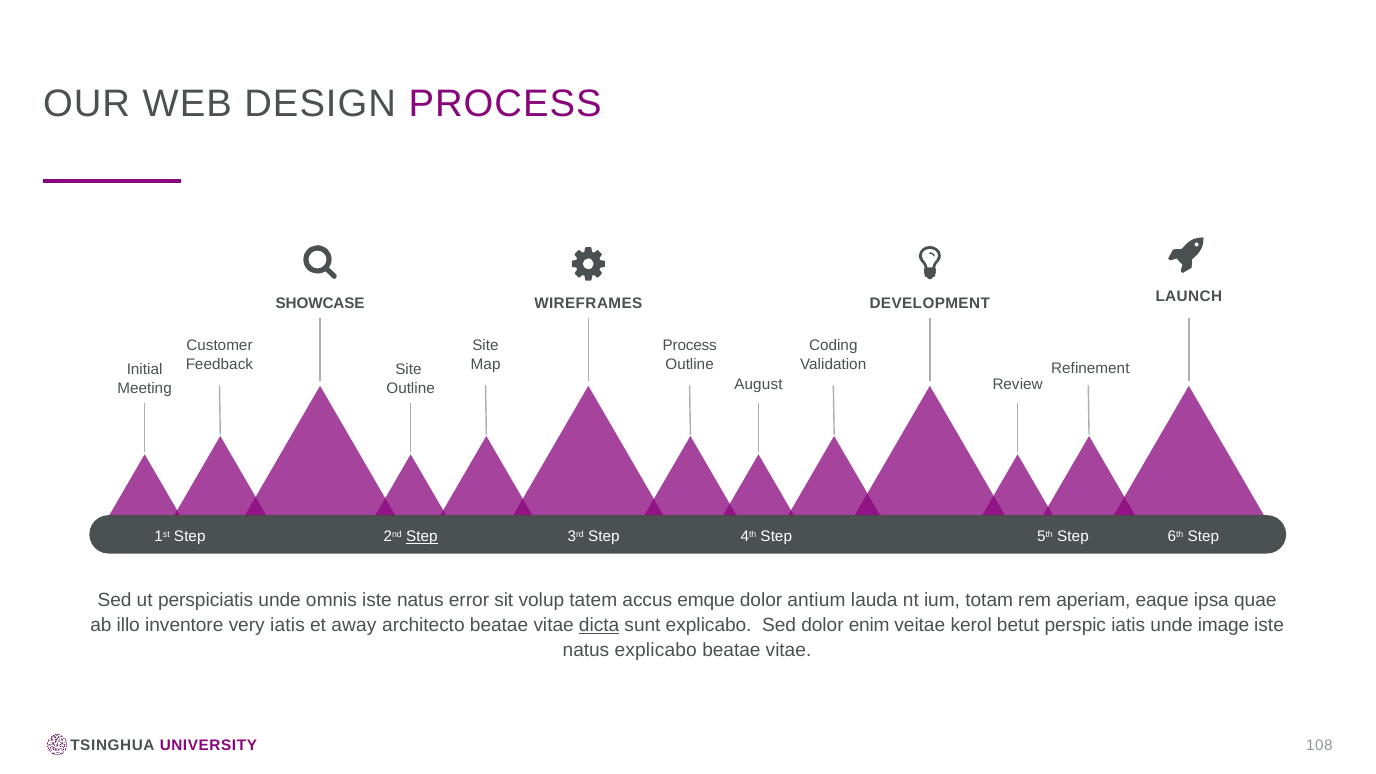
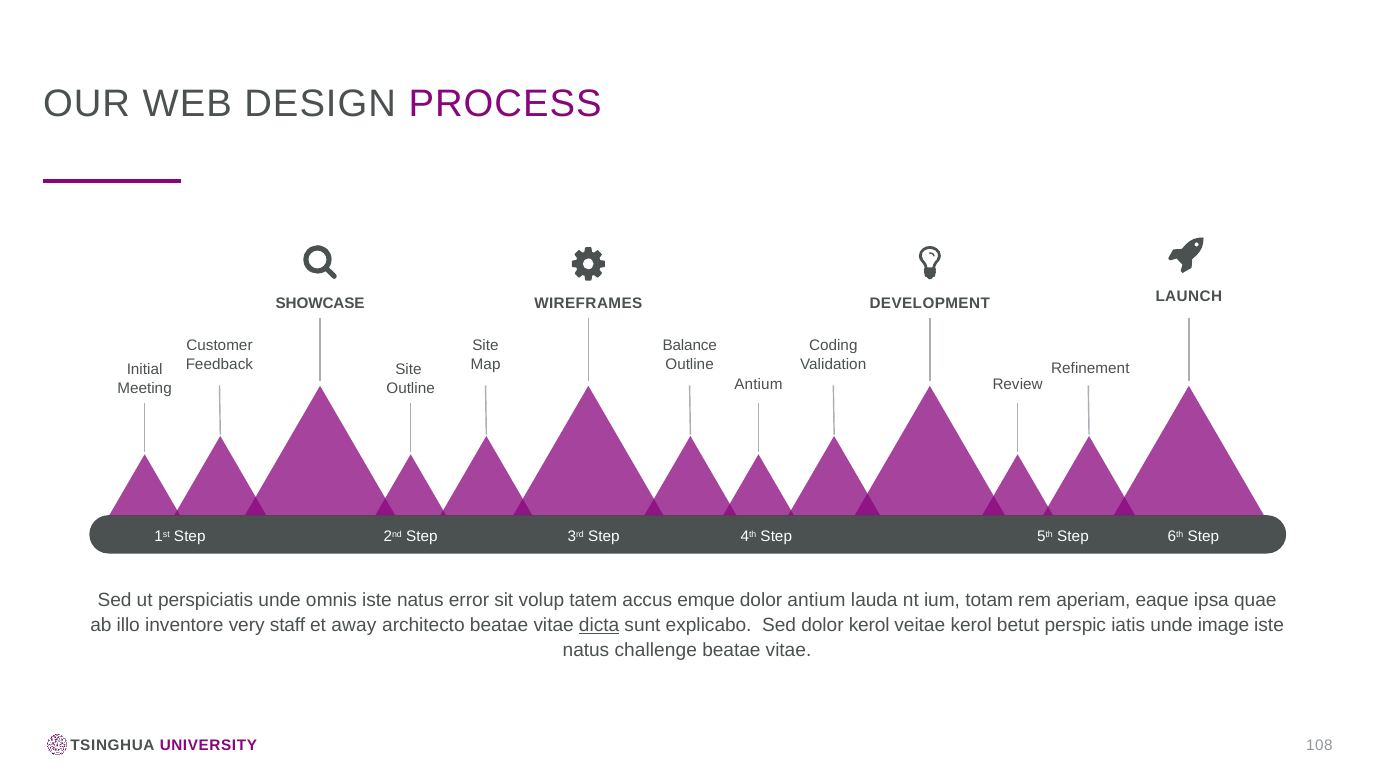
Process at (690, 345): Process -> Balance
August at (758, 384): August -> Antium
Step at (422, 537) underline: present -> none
very iatis: iatis -> staff
dolor enim: enim -> kerol
natus explicabo: explicabo -> challenge
